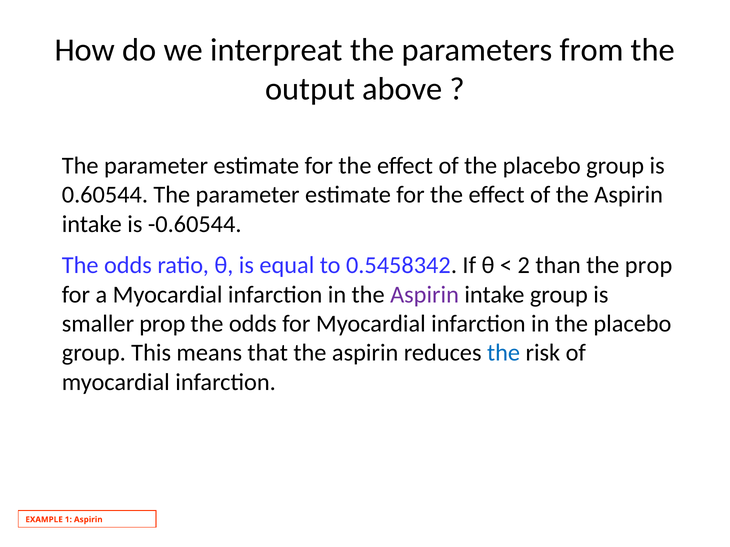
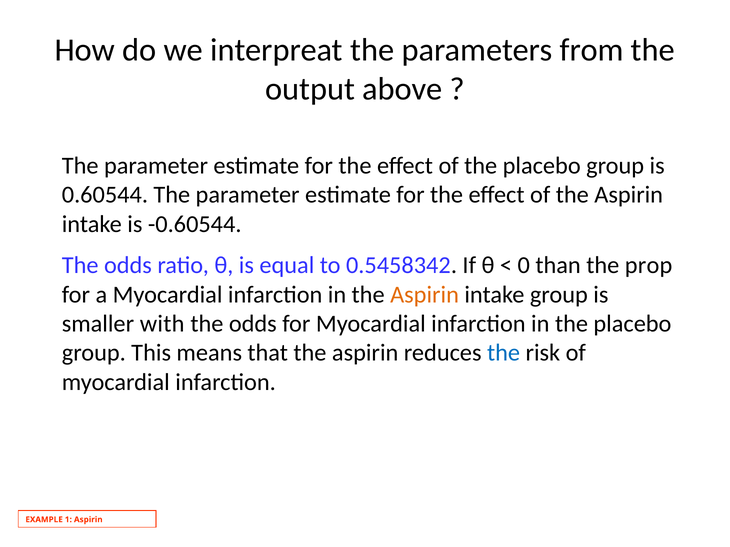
2: 2 -> 0
Aspirin at (425, 295) colour: purple -> orange
smaller prop: prop -> with
